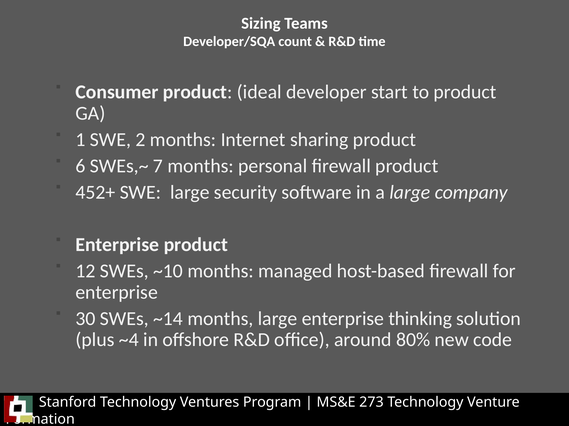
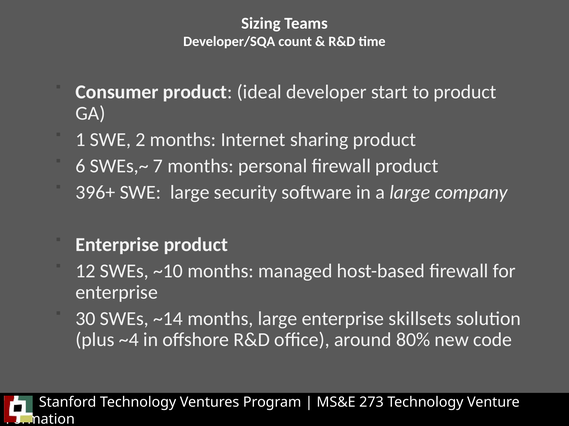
452+: 452+ -> 396+
thinking: thinking -> skillsets
